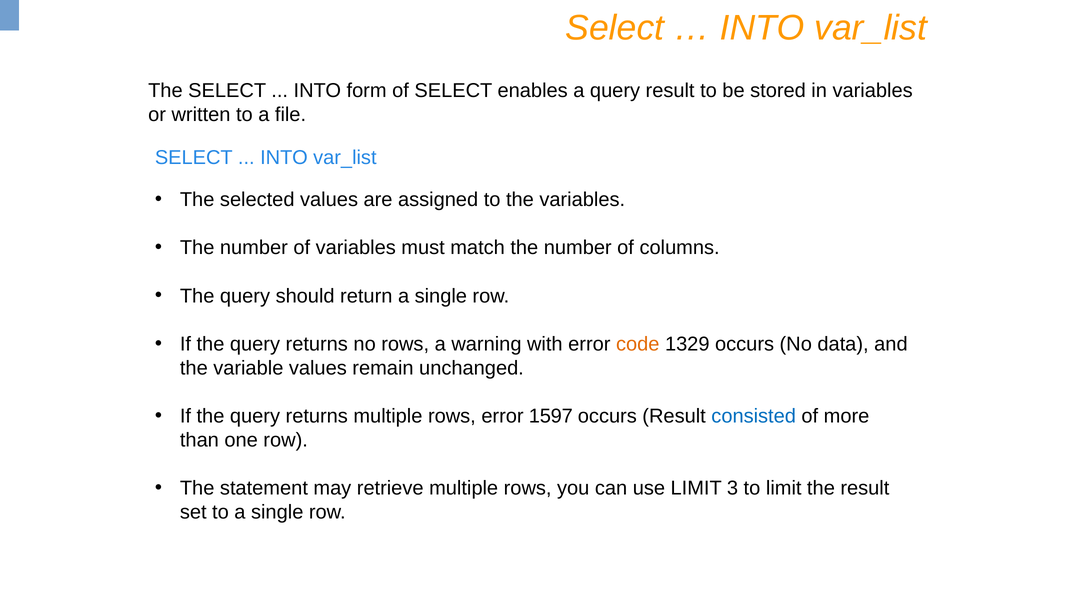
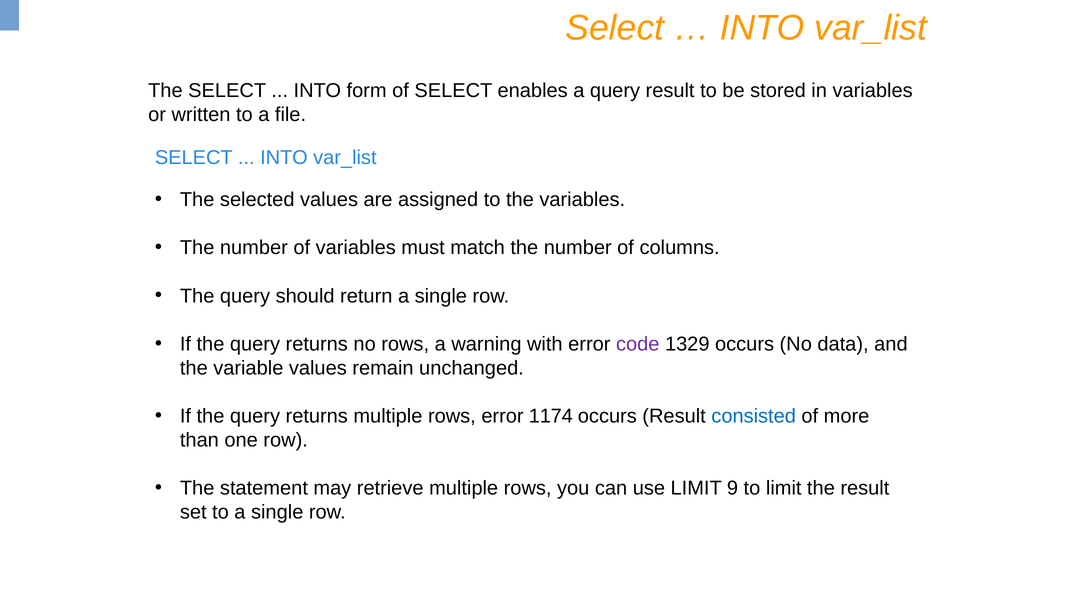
code colour: orange -> purple
1597: 1597 -> 1174
3: 3 -> 9
